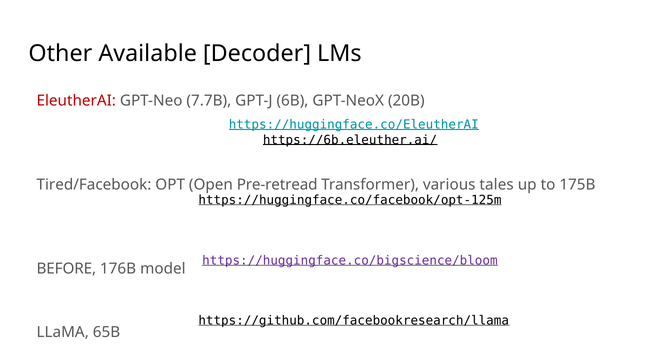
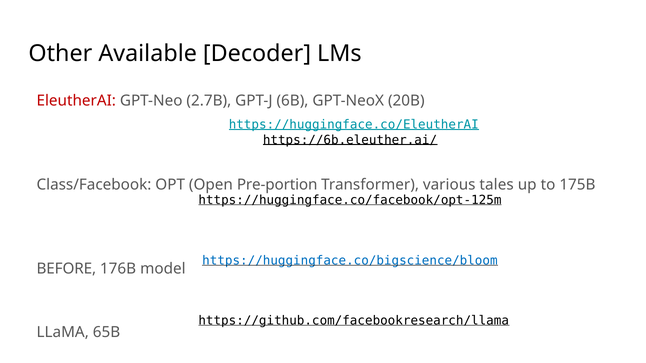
7.7B: 7.7B -> 2.7B
Tired/Facebook: Tired/Facebook -> Class/Facebook
Pre-retread: Pre-retread -> Pre-portion
https://huggingface.co/bigscience/bloom colour: purple -> blue
